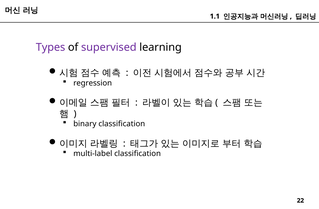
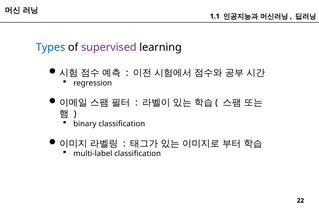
Types colour: purple -> blue
